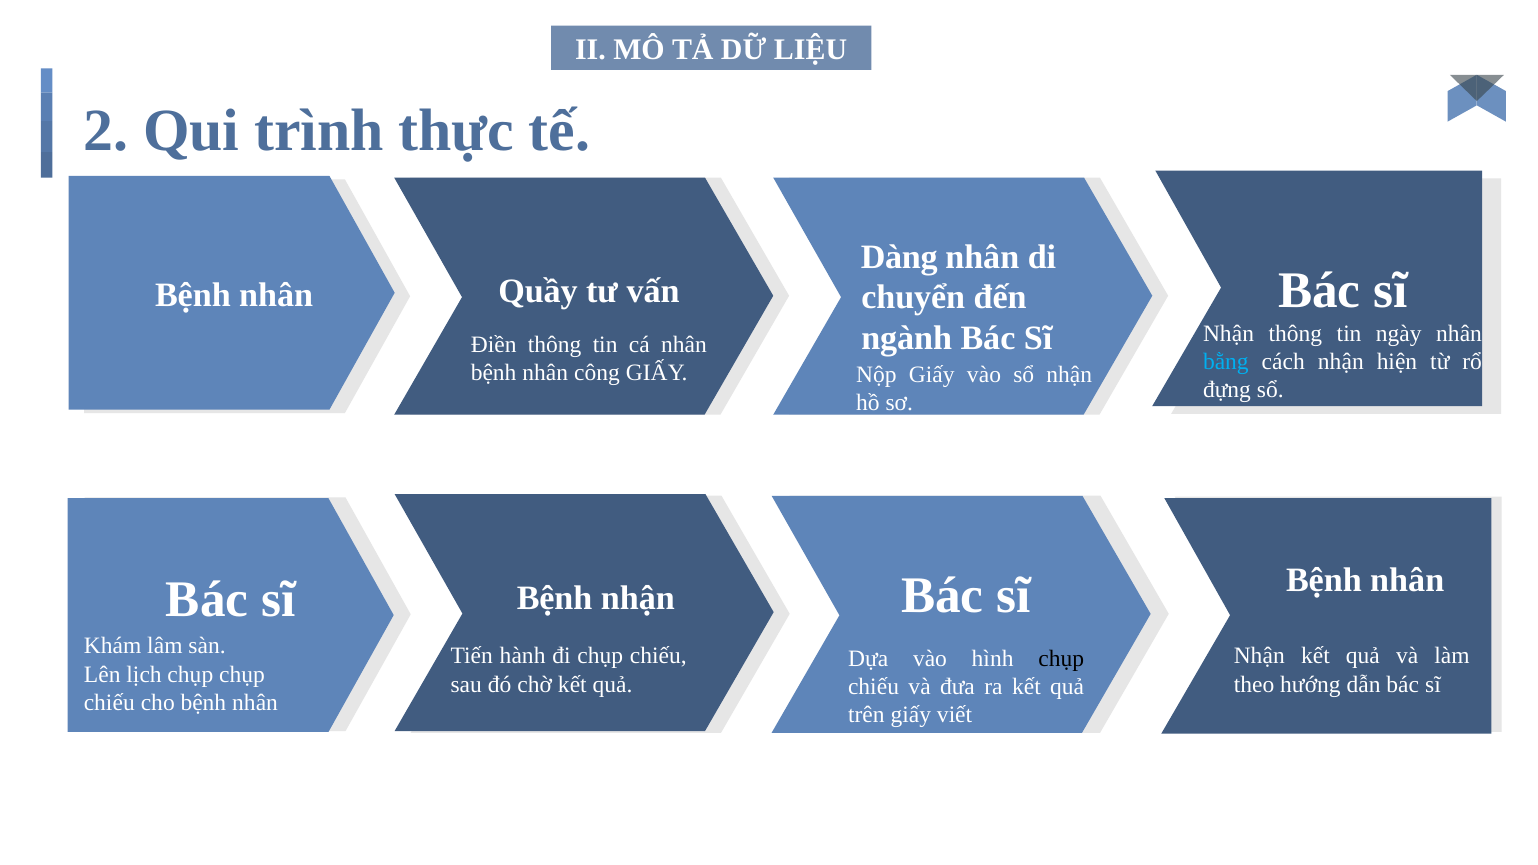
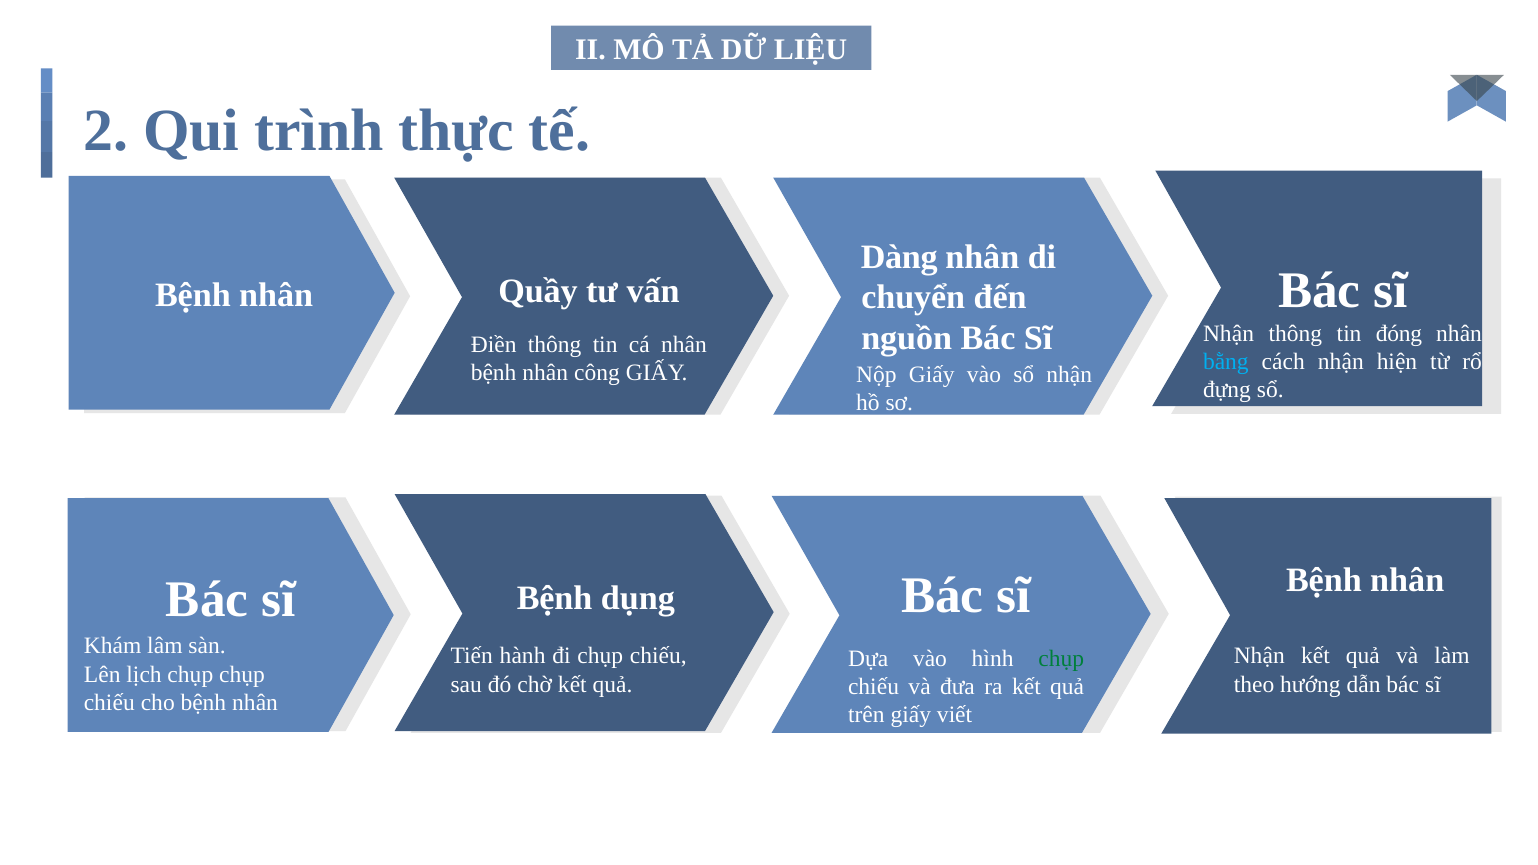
ngày: ngày -> đóng
ngành: ngành -> nguồn
Bệnh nhận: nhận -> dụng
chụp at (1061, 659) colour: black -> green
